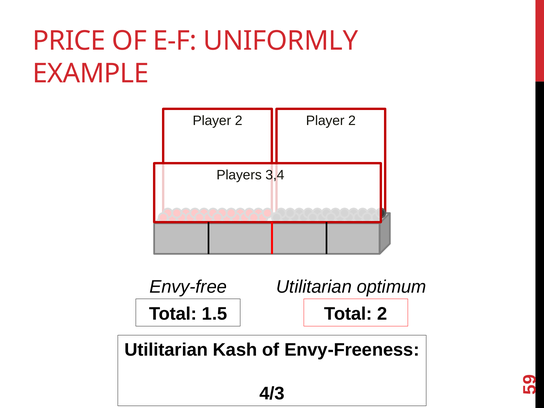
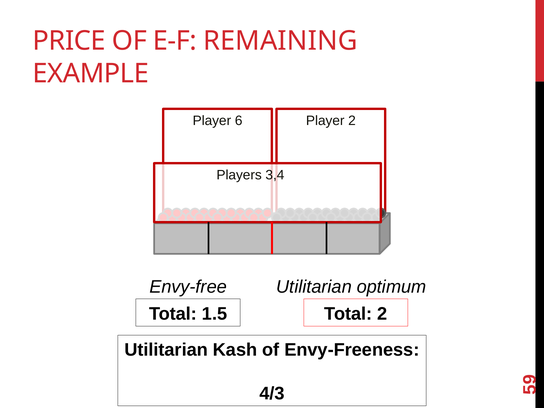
UNIFORMLY: UNIFORMLY -> REMAINING
2 at (239, 121): 2 -> 6
